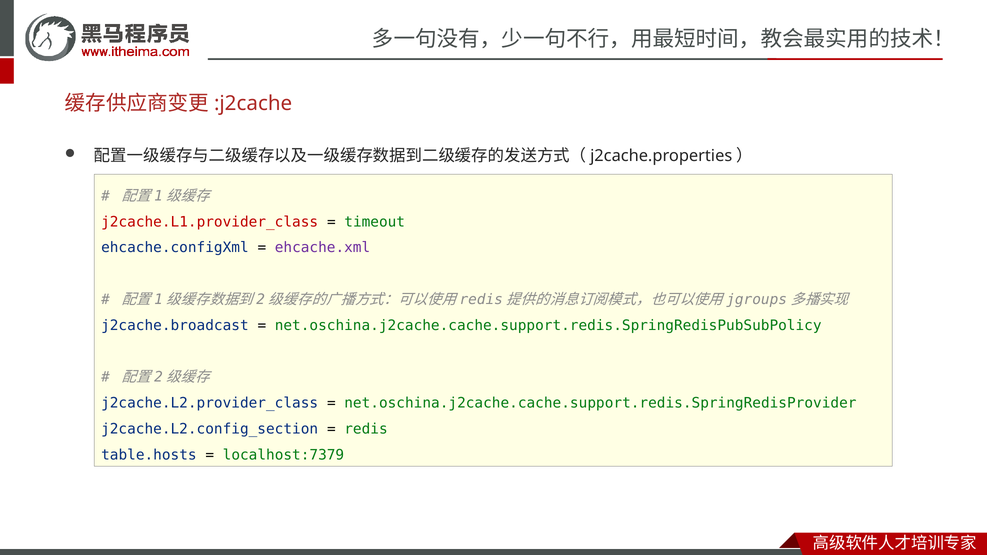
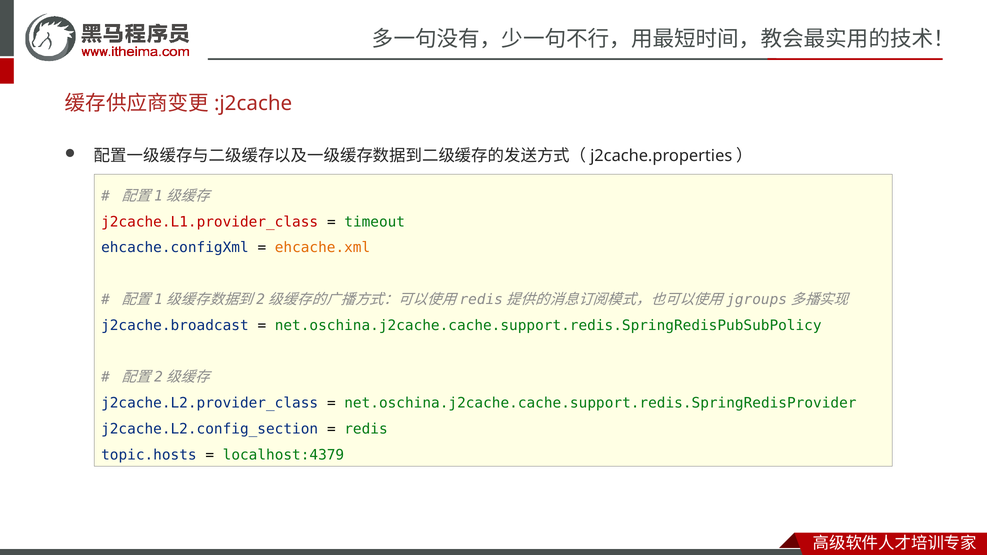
ehcache.xml colour: purple -> orange
table.hosts: table.hosts -> topic.hosts
localhost:7379: localhost:7379 -> localhost:4379
